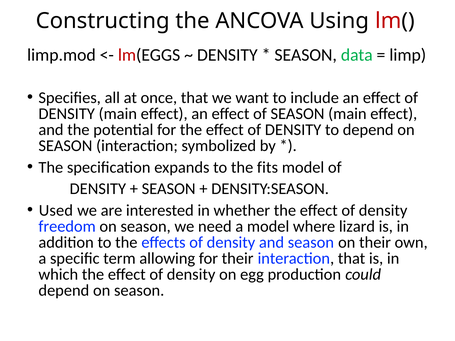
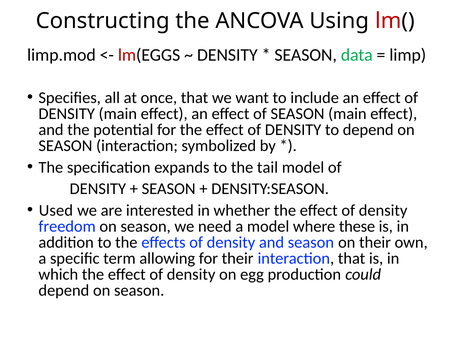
fits: fits -> tail
lizard: lizard -> these
